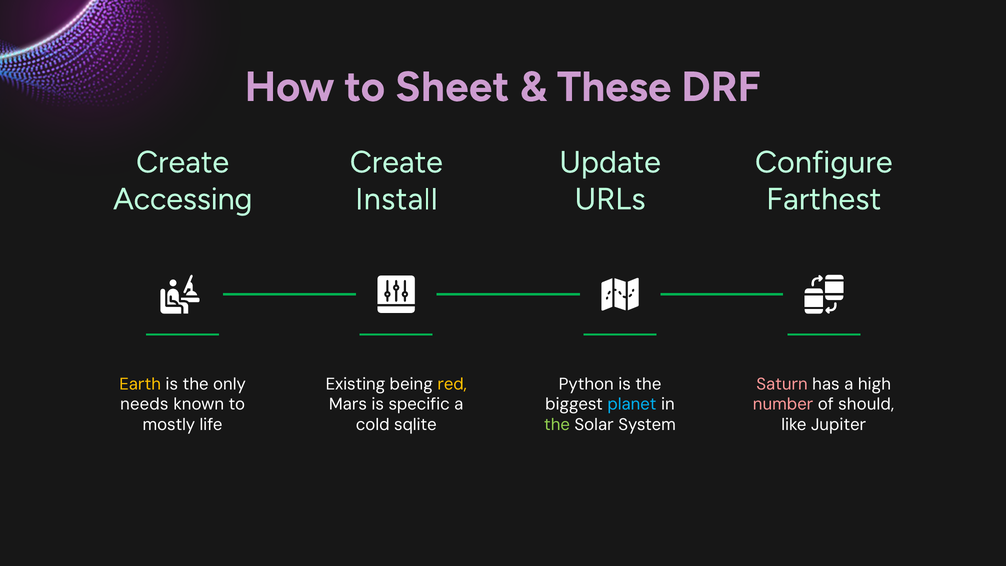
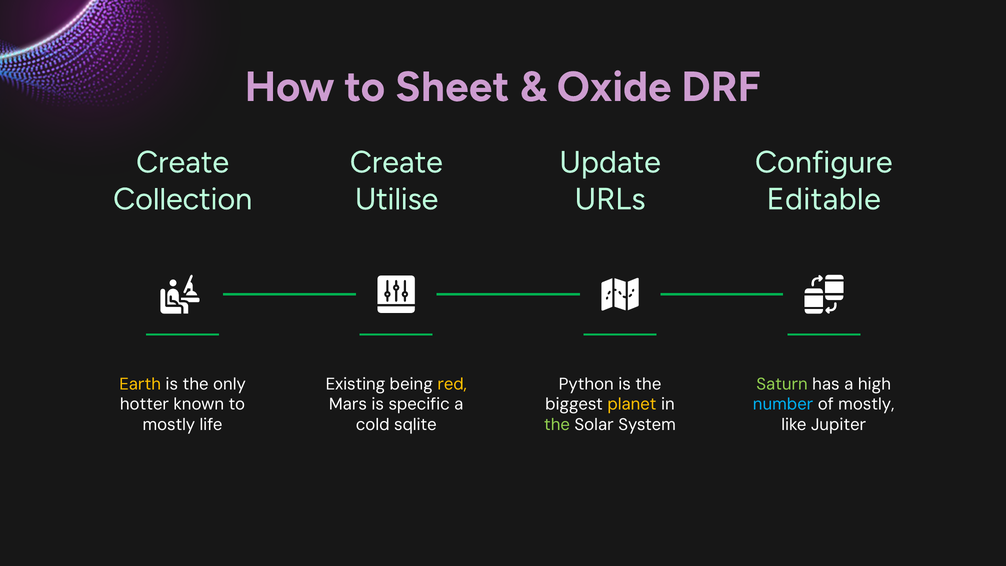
These: These -> Oxide
Accessing: Accessing -> Collection
Install: Install -> Utilise
Farthest: Farthest -> Editable
Saturn colour: pink -> light green
needs: needs -> hotter
planet colour: light blue -> yellow
number colour: pink -> light blue
of should: should -> mostly
